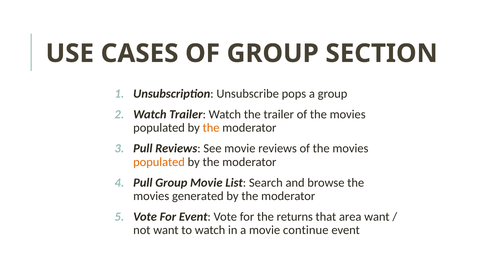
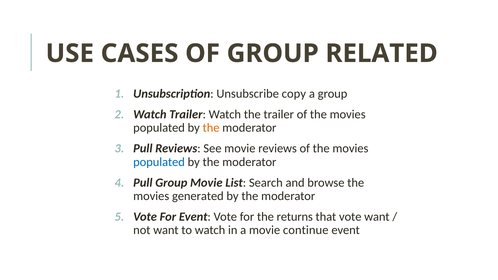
SECTION: SECTION -> RELATED
pops: pops -> copy
populated at (159, 162) colour: orange -> blue
that area: area -> vote
